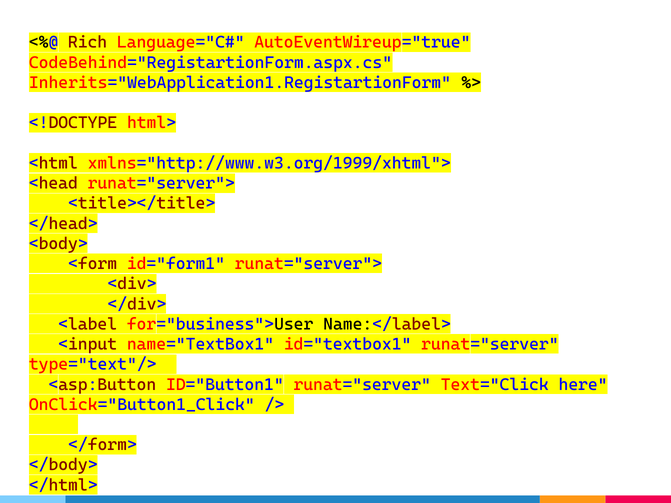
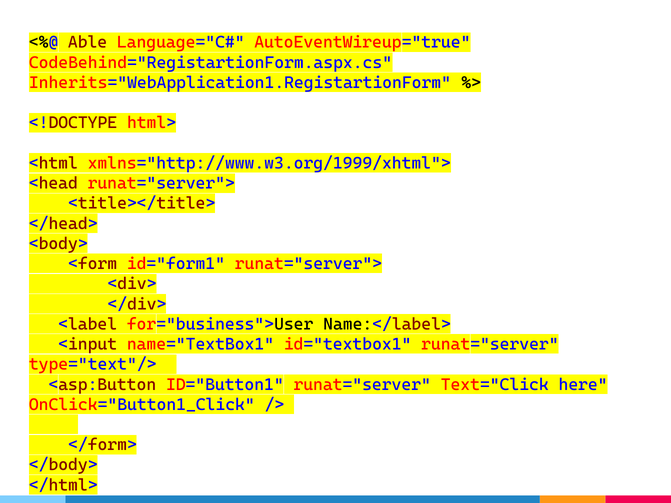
Rich: Rich -> Able
